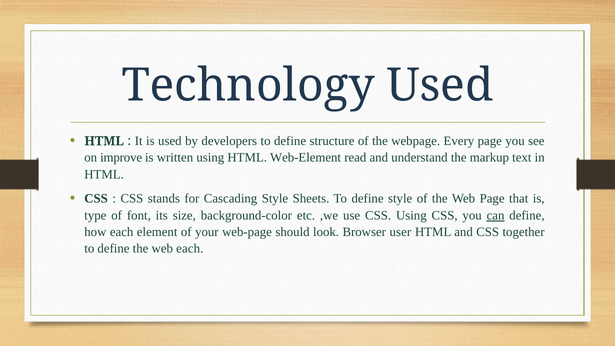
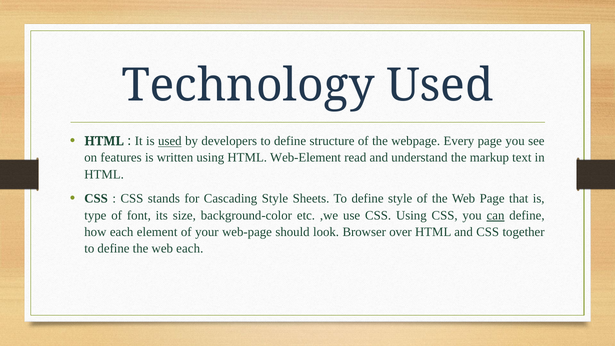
used at (170, 141) underline: none -> present
improve: improve -> features
user: user -> over
